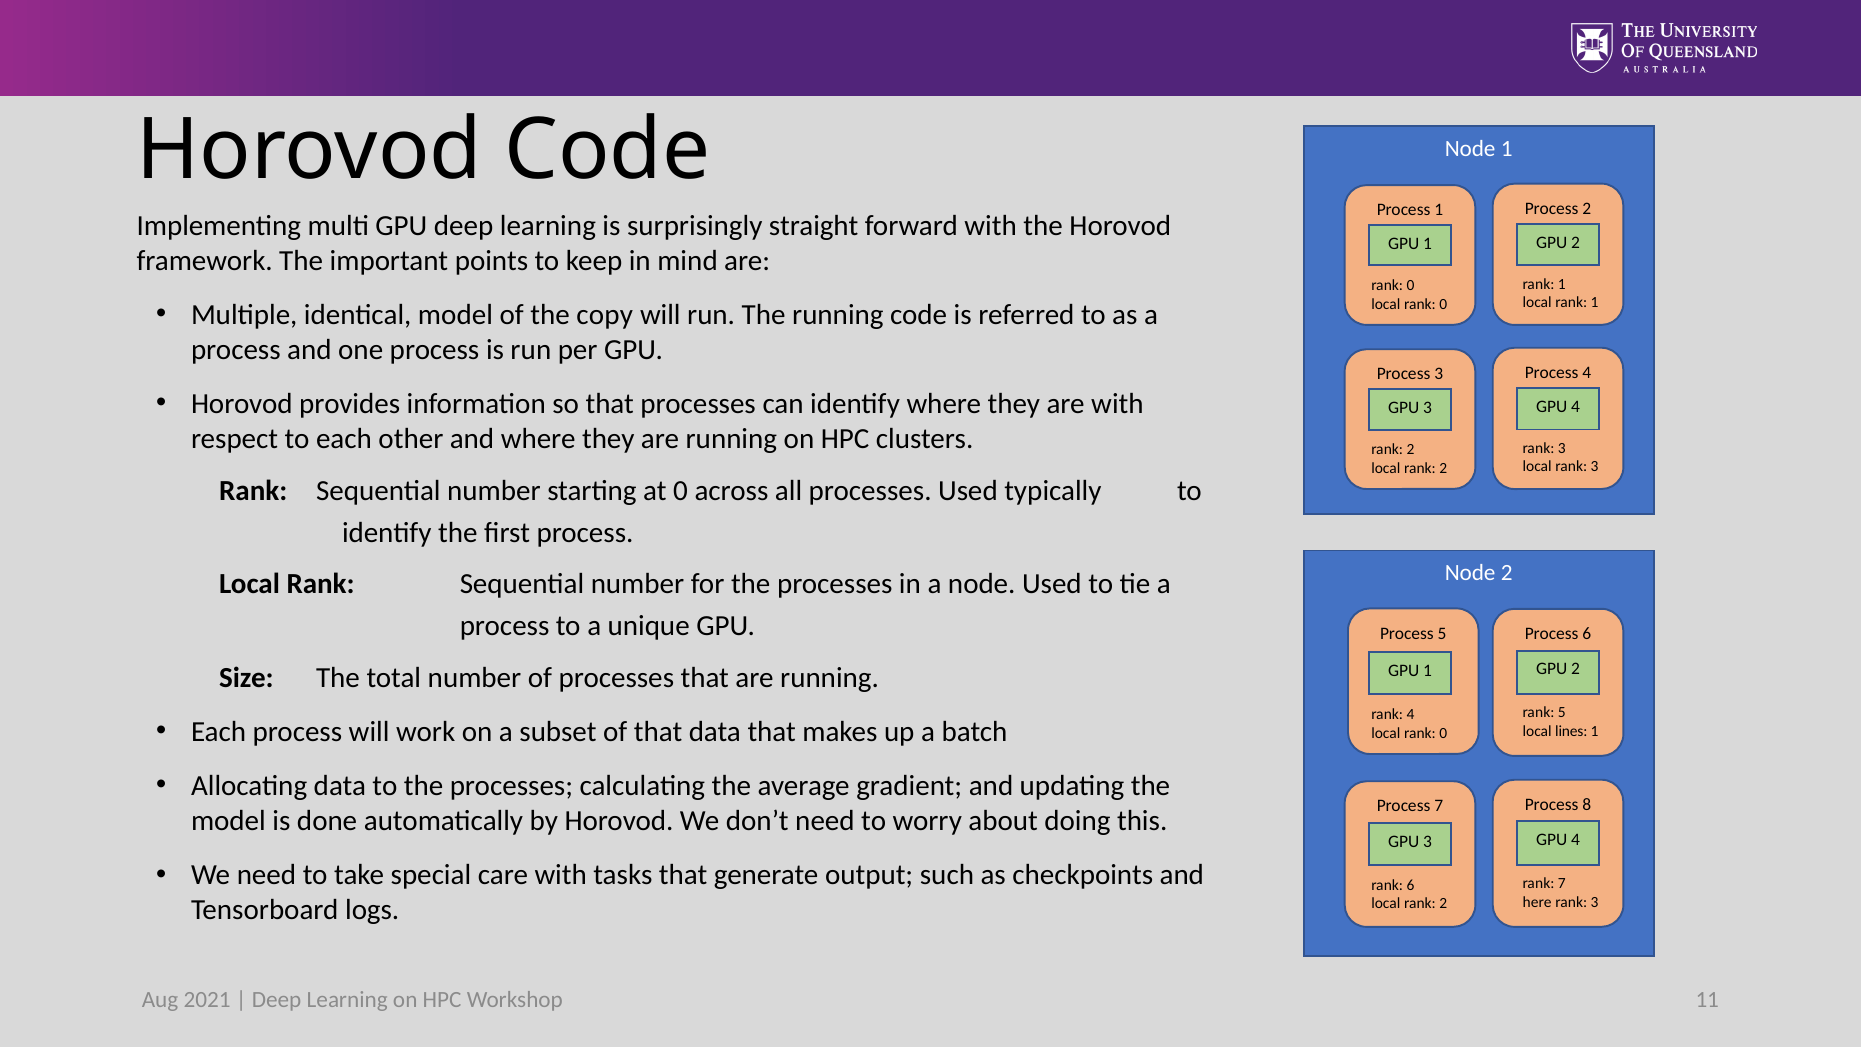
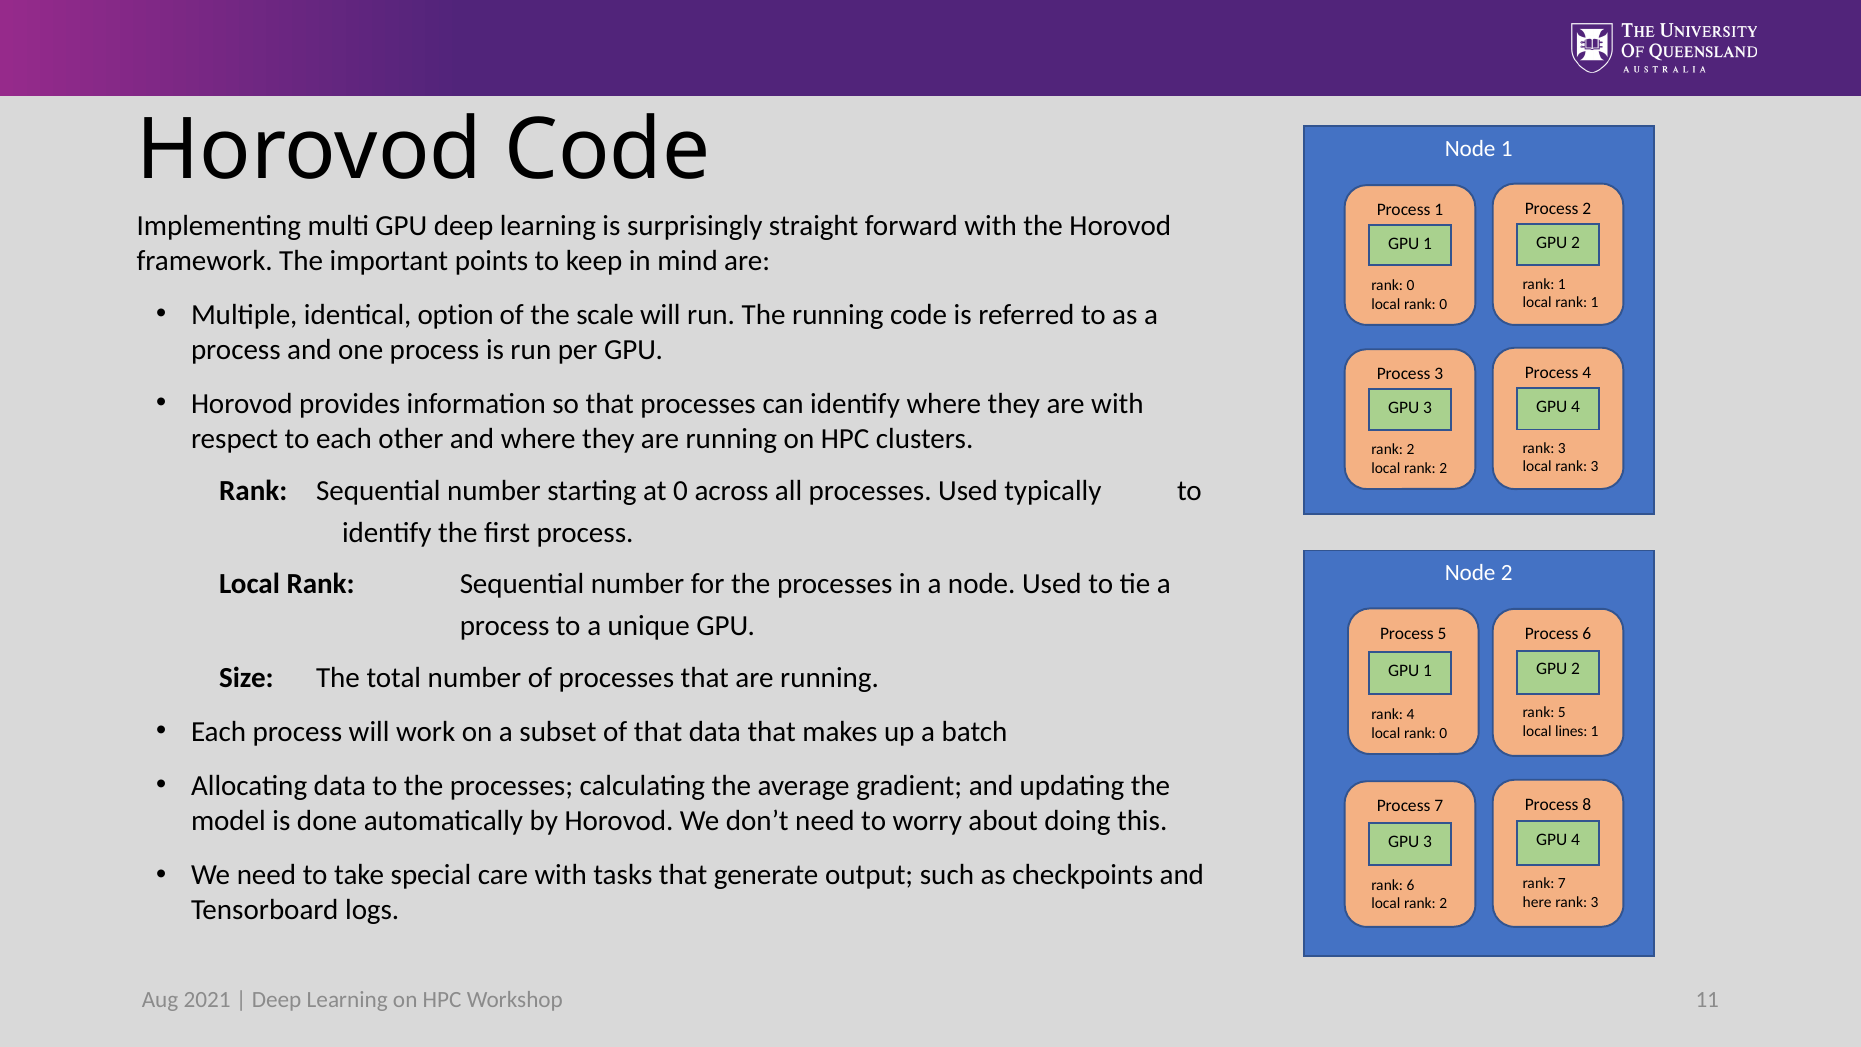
identical model: model -> option
copy: copy -> scale
